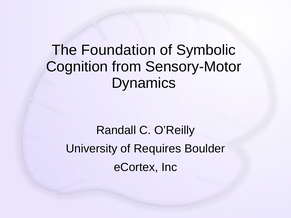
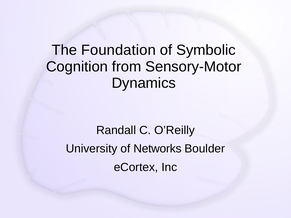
Requires: Requires -> Networks
